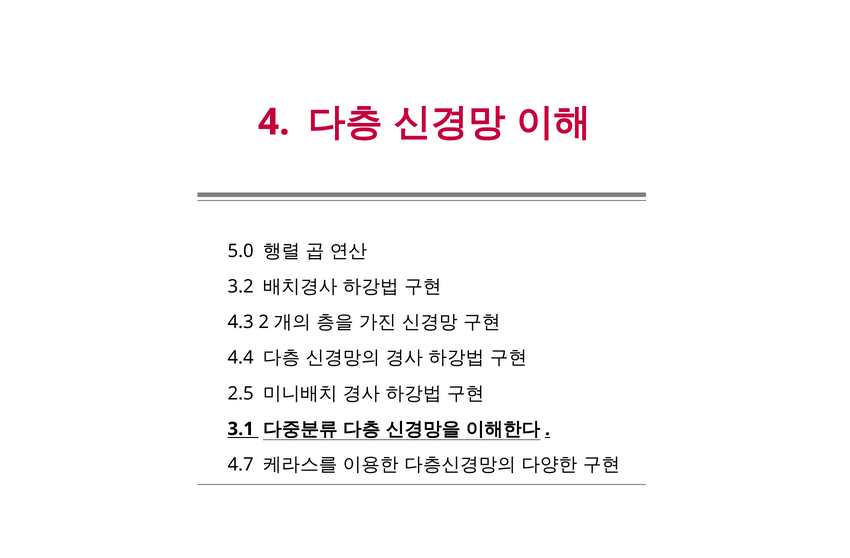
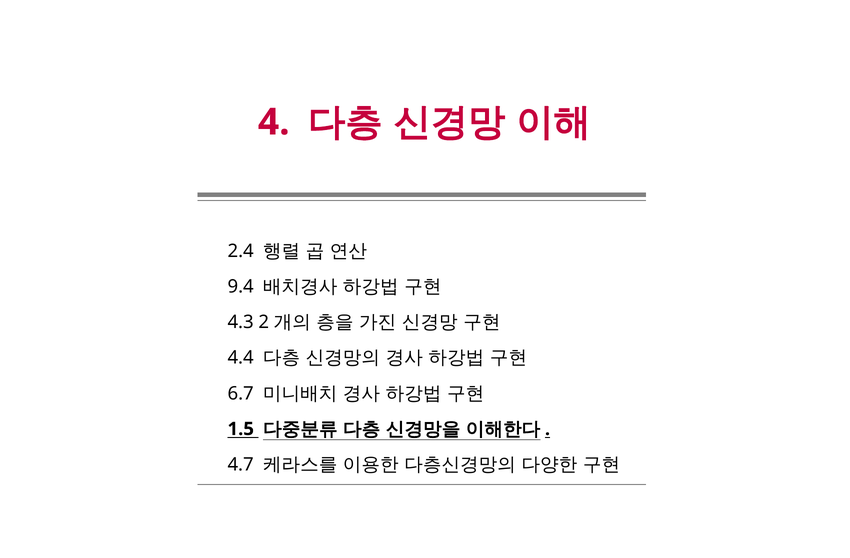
5.0: 5.0 -> 2.4
3.2: 3.2 -> 9.4
2.5: 2.5 -> 6.7
3.1: 3.1 -> 1.5
